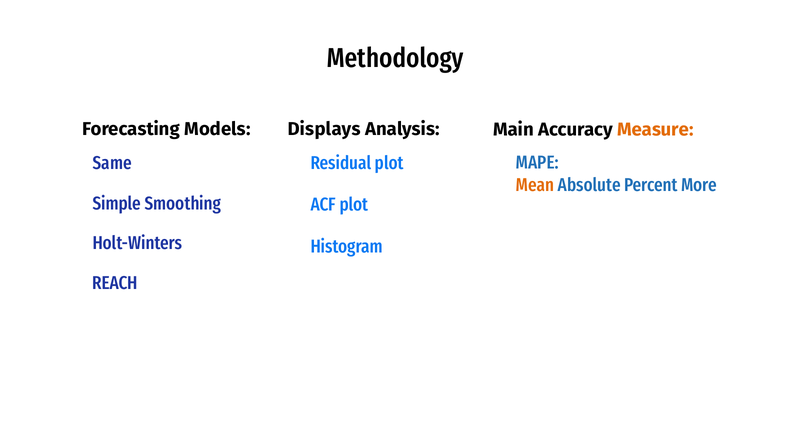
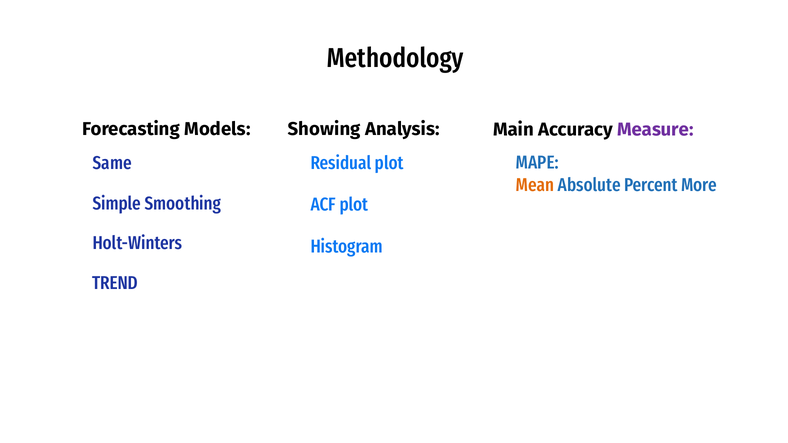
Displays: Displays -> Showing
Measure colour: orange -> purple
REACH: REACH -> TREND
